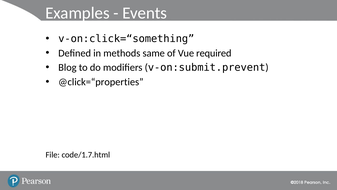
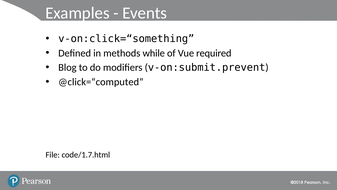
same: same -> while
@click=“properties: @click=“properties -> @click=“computed
